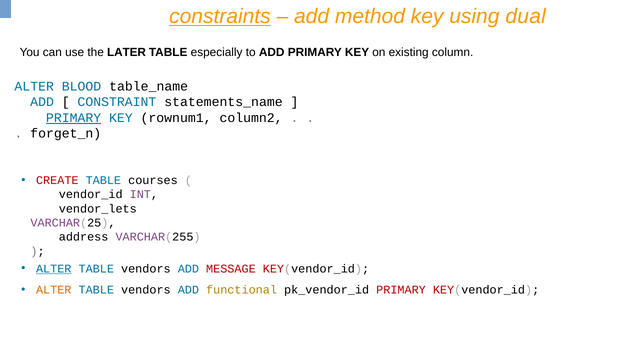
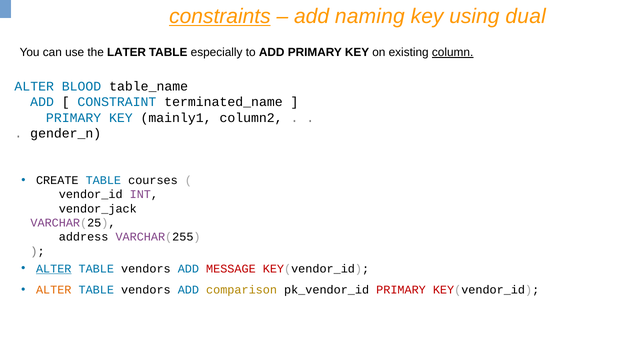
method: method -> naming
column underline: none -> present
statements_name: statements_name -> terminated_name
PRIMARY at (74, 118) underline: present -> none
rownum1: rownum1 -> mainly1
forget_n: forget_n -> gender_n
CREATE colour: red -> black
vendor_lets: vendor_lets -> vendor_jack
functional: functional -> comparison
